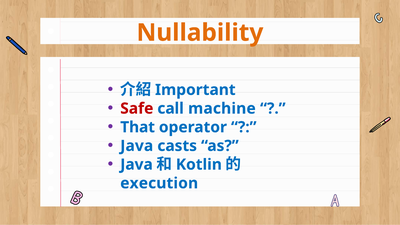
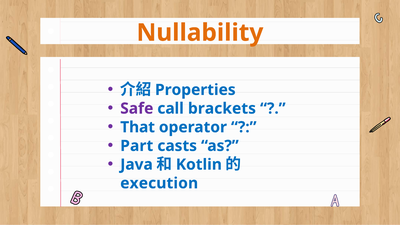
Important: Important -> Properties
Safe colour: red -> purple
machine: machine -> brackets
Java at (137, 146): Java -> Part
